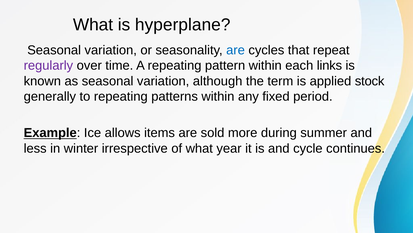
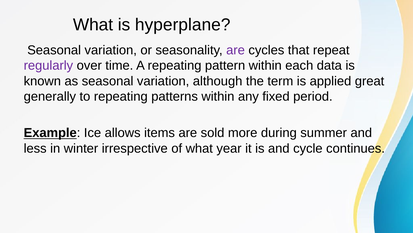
are at (236, 50) colour: blue -> purple
links: links -> data
stock: stock -> great
